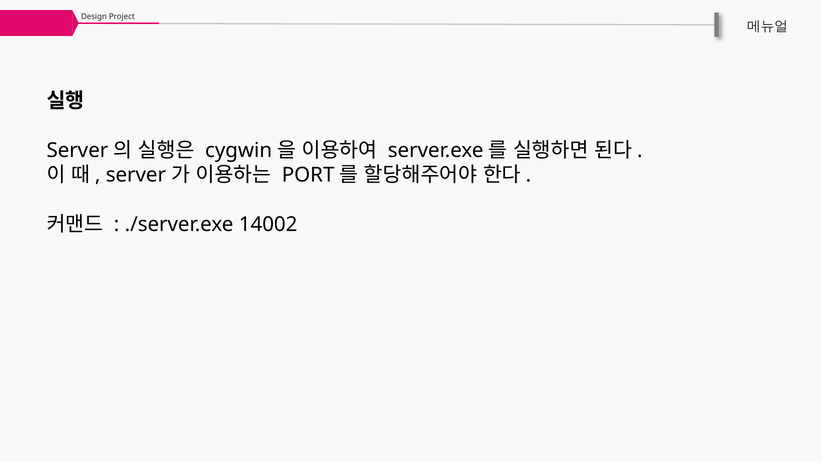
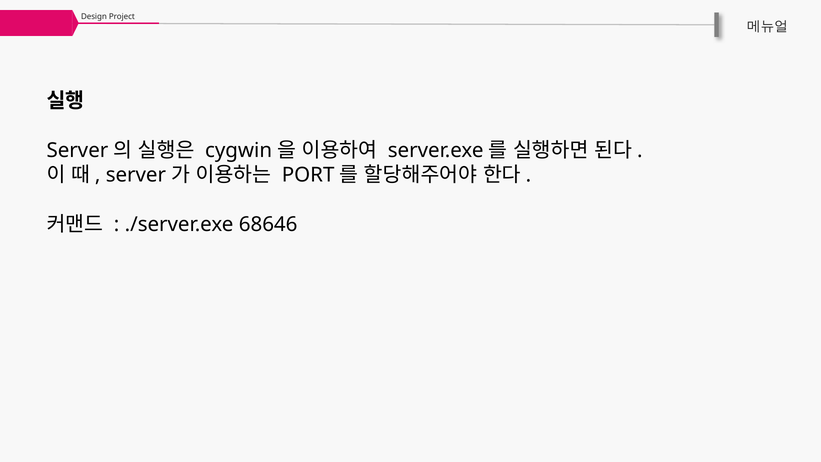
14002: 14002 -> 68646
